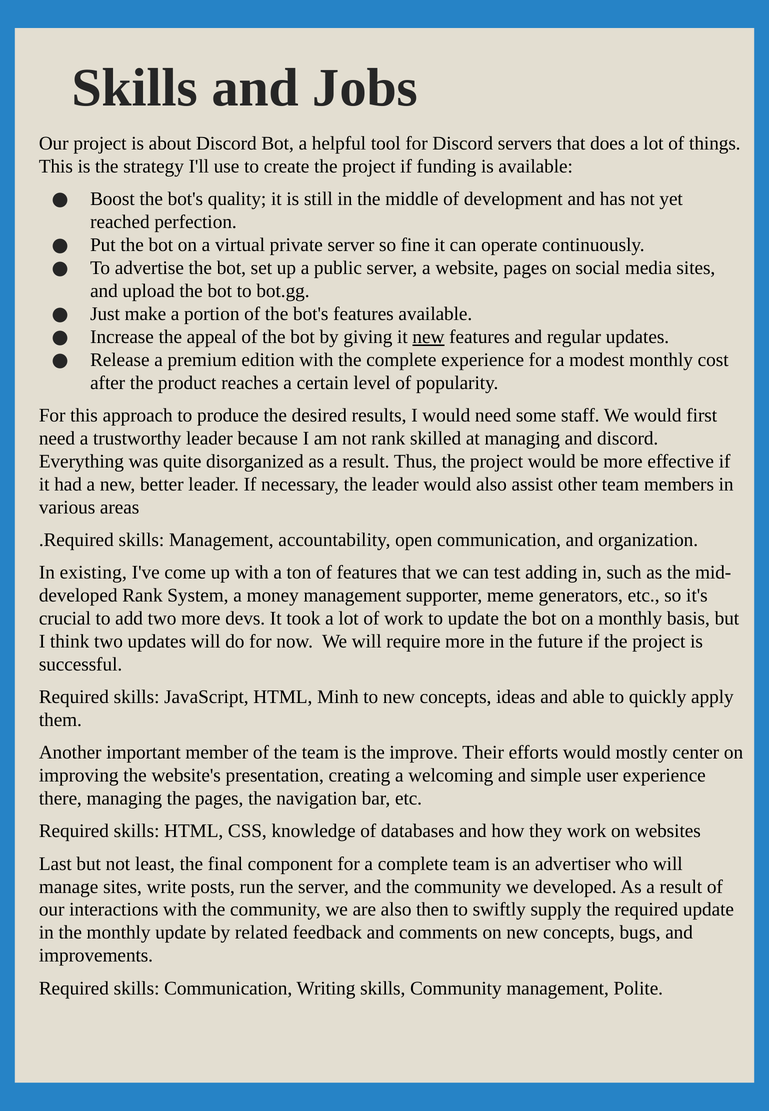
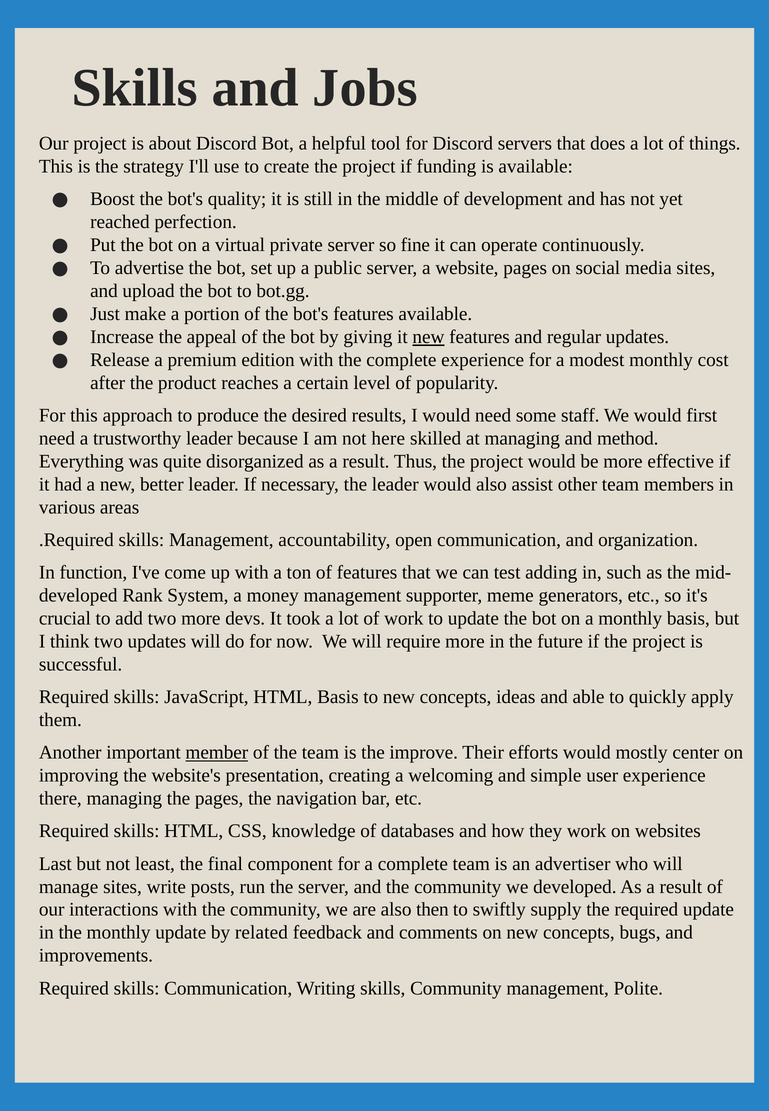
not rank: rank -> here
and discord: discord -> method
existing: existing -> function
HTML Minh: Minh -> Basis
member underline: none -> present
